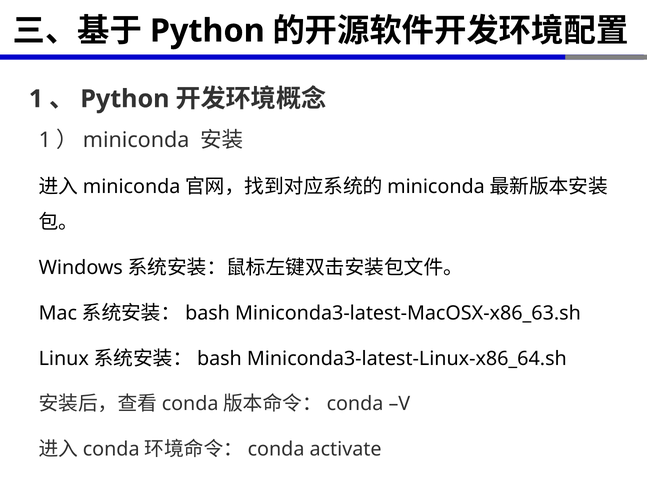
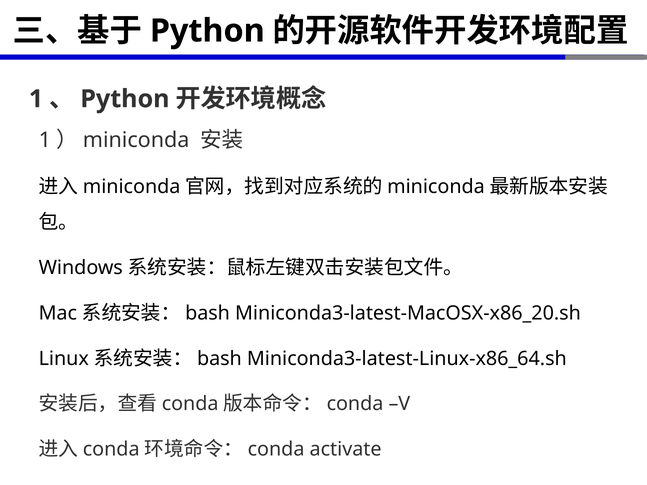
Miniconda3-latest-MacOSX-x86_63.sh: Miniconda3-latest-MacOSX-x86_63.sh -> Miniconda3-latest-MacOSX-x86_20.sh
